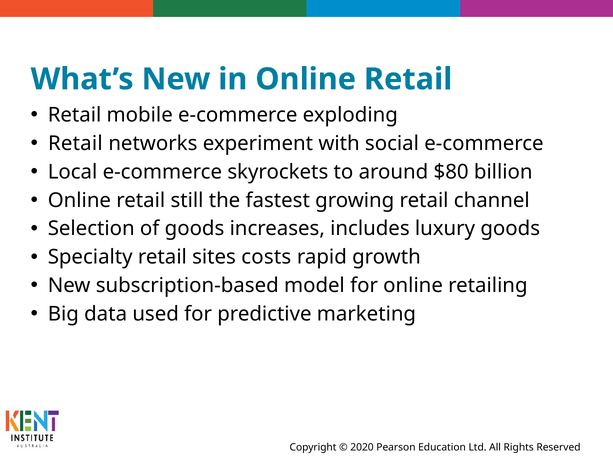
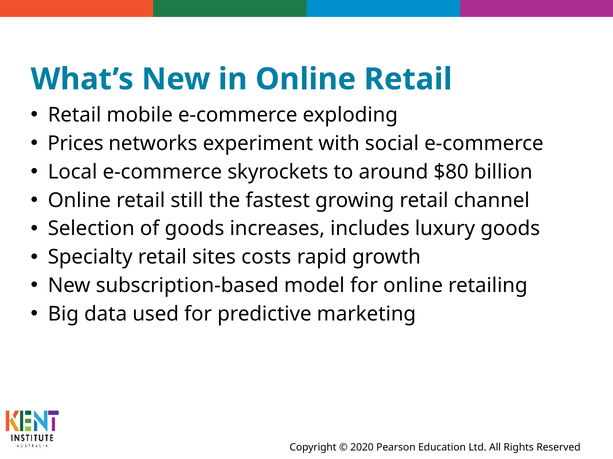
Retail at (75, 144): Retail -> Prices
